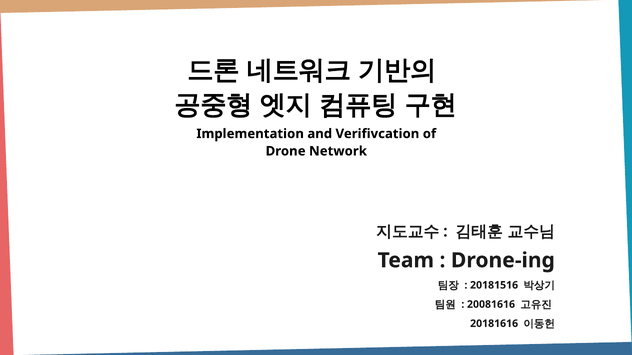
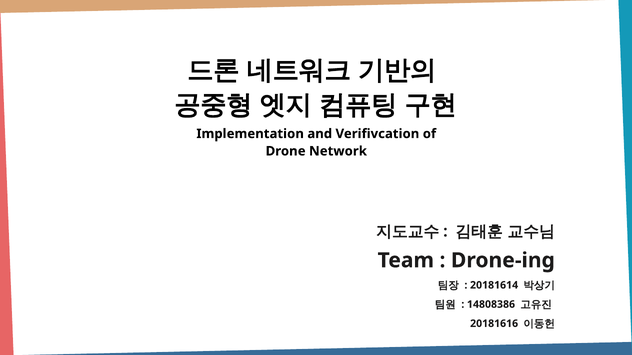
20181516: 20181516 -> 20181614
20081616: 20081616 -> 14808386
